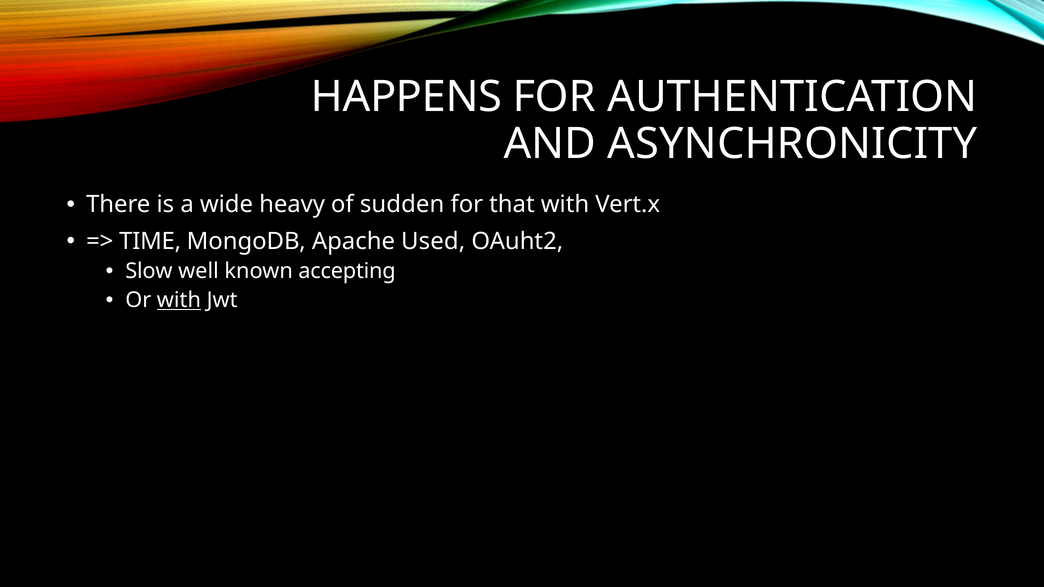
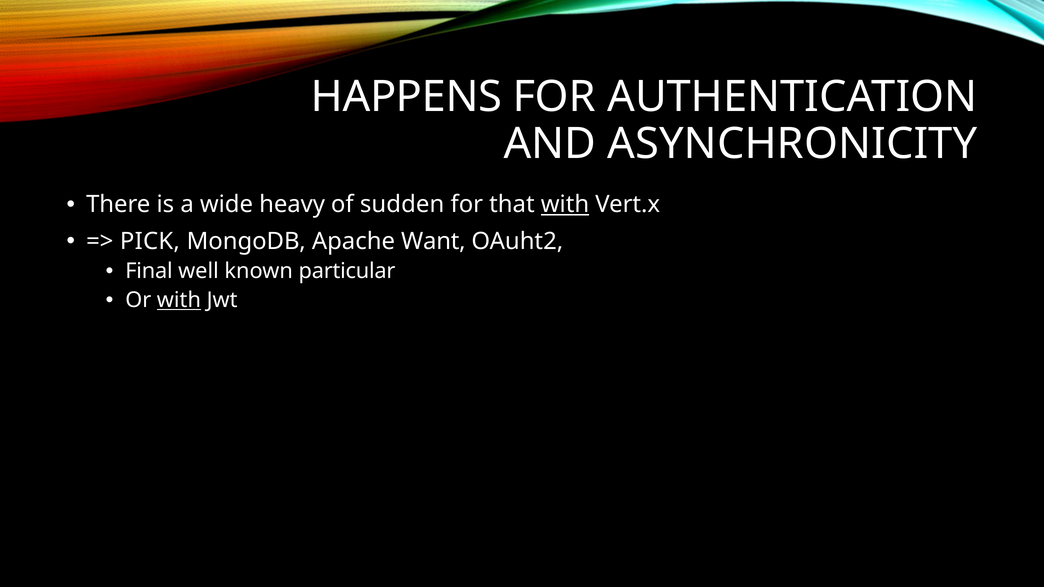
with at (565, 205) underline: none -> present
TIME: TIME -> PICK
Used: Used -> Want
Slow: Slow -> Final
accepting: accepting -> particular
